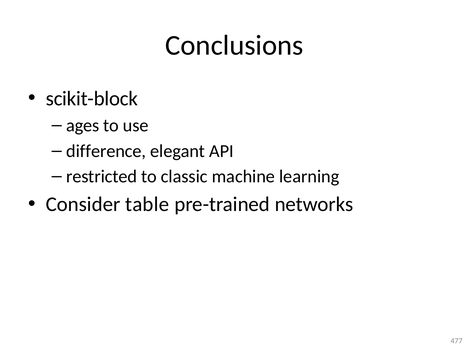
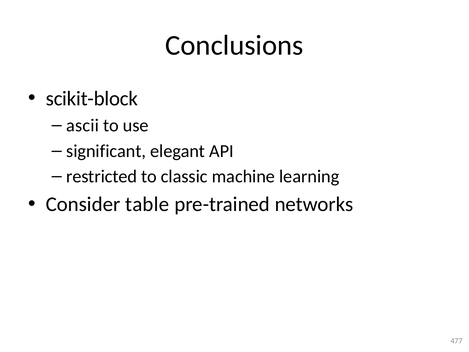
ages: ages -> ascii
difference: difference -> significant
